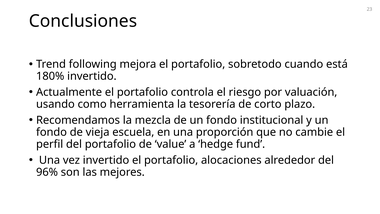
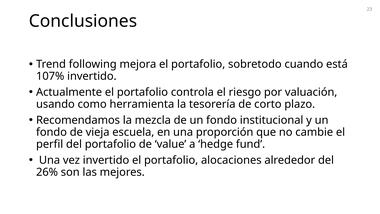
180%: 180% -> 107%
96%: 96% -> 26%
